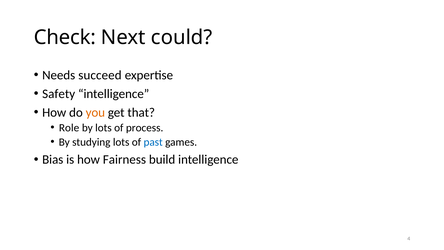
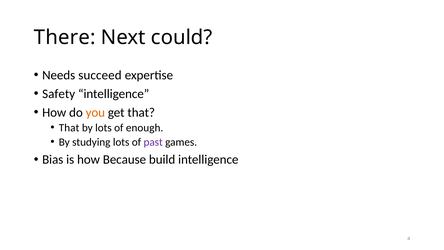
Check: Check -> There
Role at (69, 128): Role -> That
process: process -> enough
past colour: blue -> purple
Fairness: Fairness -> Because
